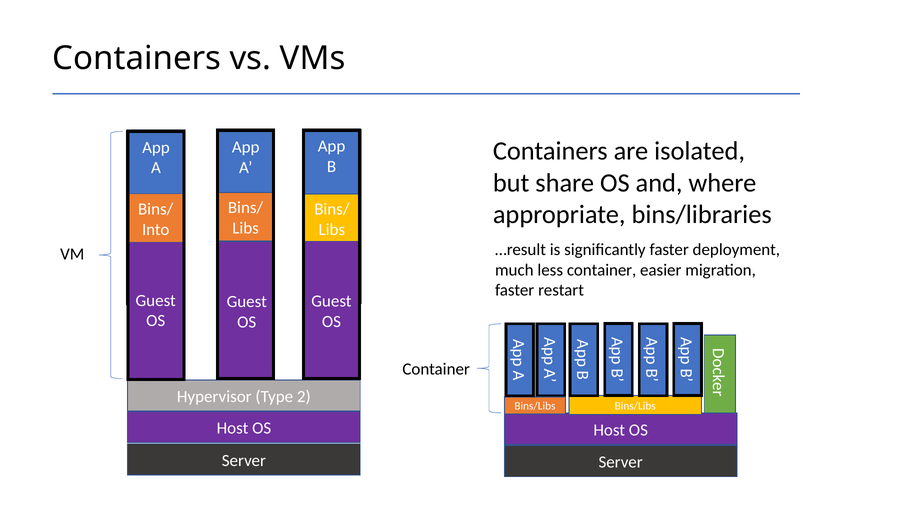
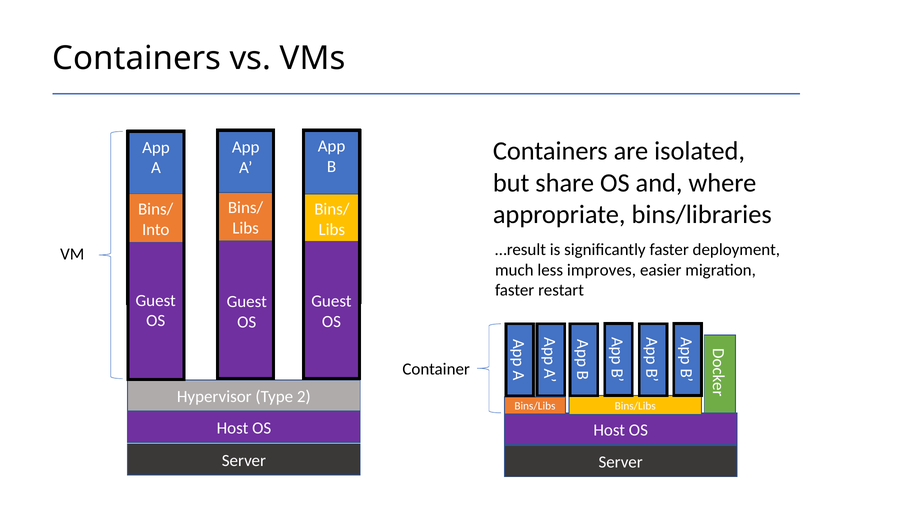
less container: container -> improves
